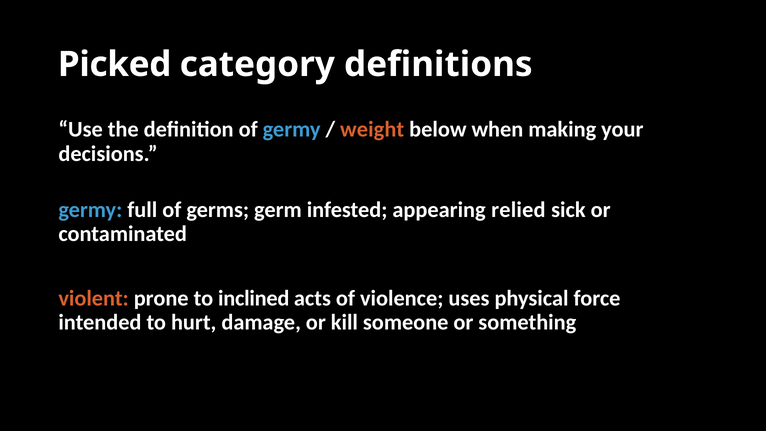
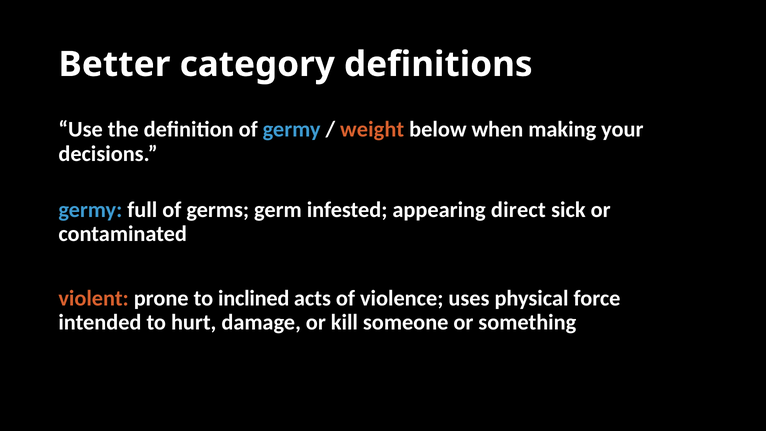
Picked: Picked -> Better
relied: relied -> direct
